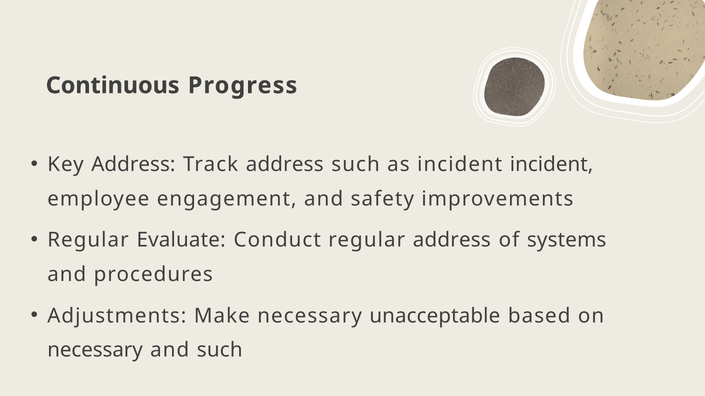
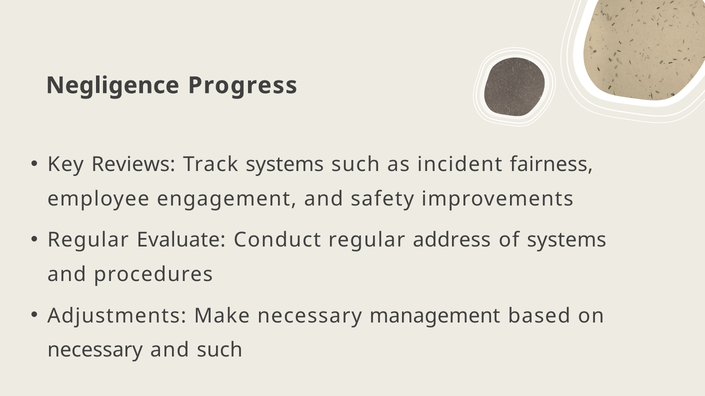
Continuous: Continuous -> Negligence
Key Address: Address -> Reviews
Track address: address -> systems
incident incident: incident -> fairness
unacceptable: unacceptable -> management
